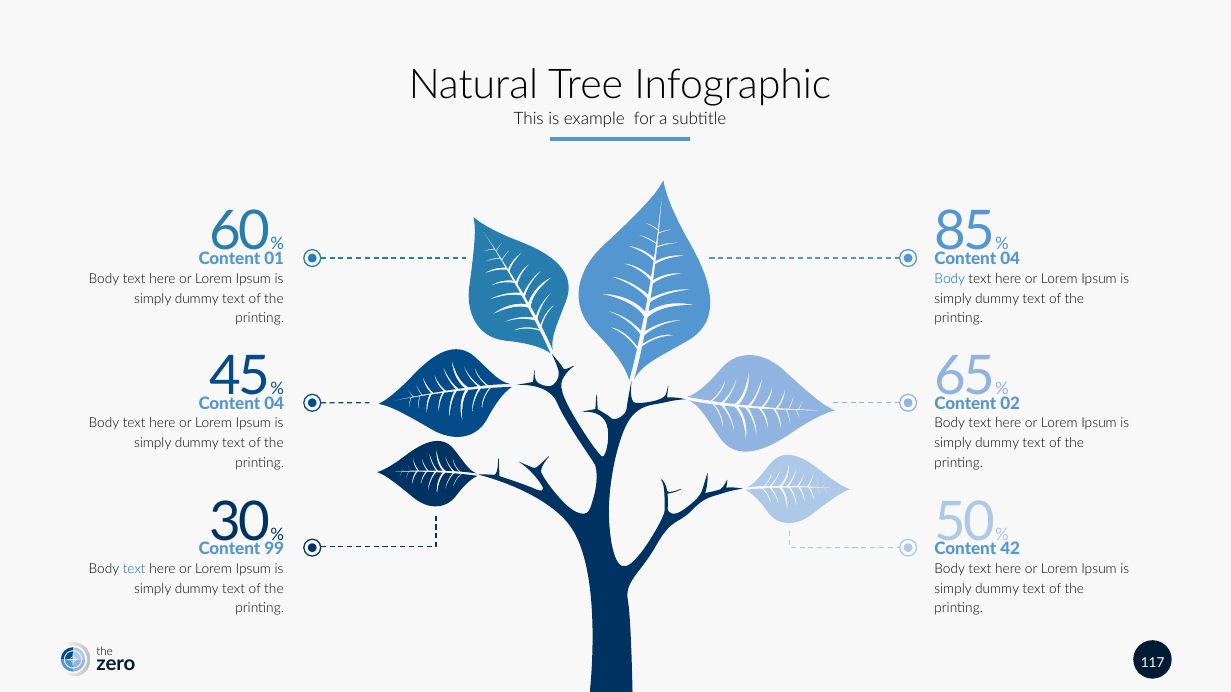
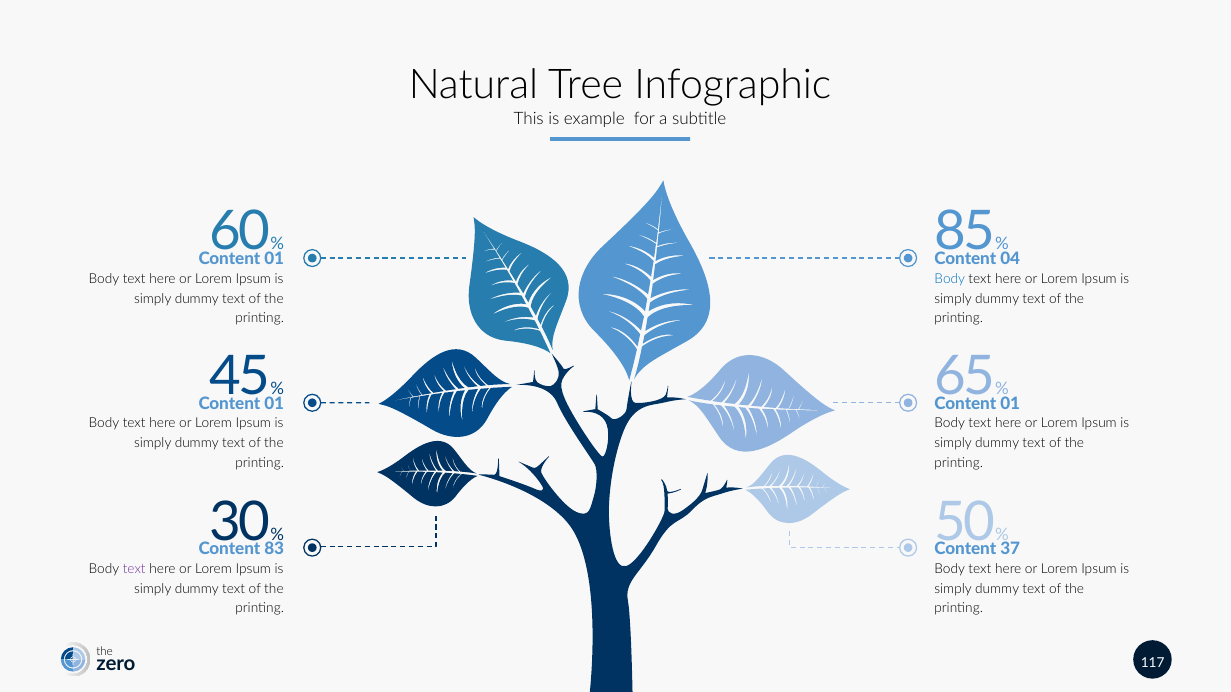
04 at (274, 404): 04 -> 01
02 at (1010, 404): 02 -> 01
99: 99 -> 83
42: 42 -> 37
text at (134, 570) colour: blue -> purple
